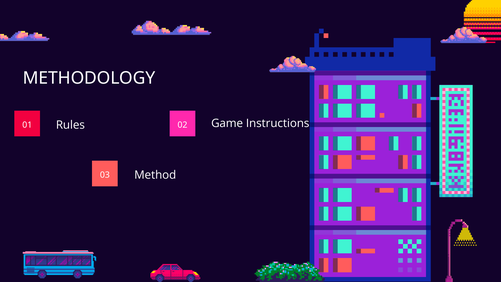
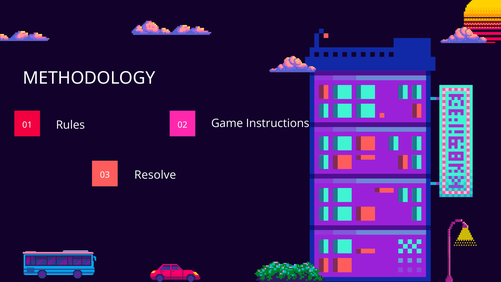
Method: Method -> Resolve
